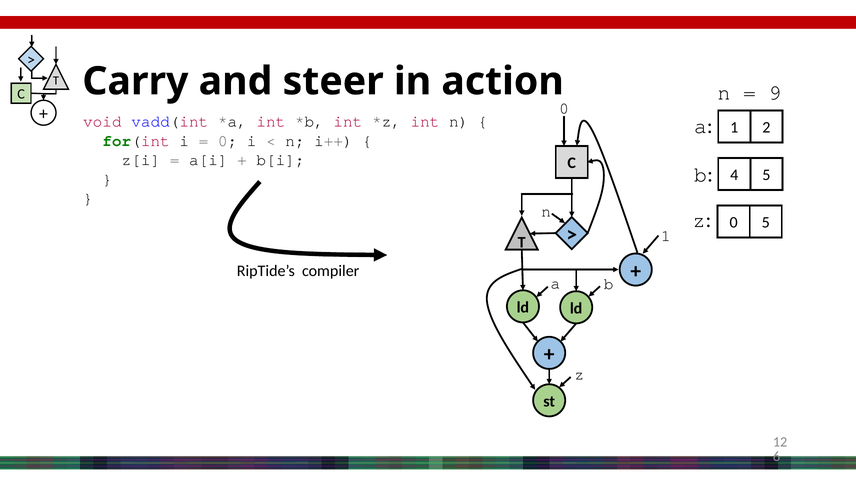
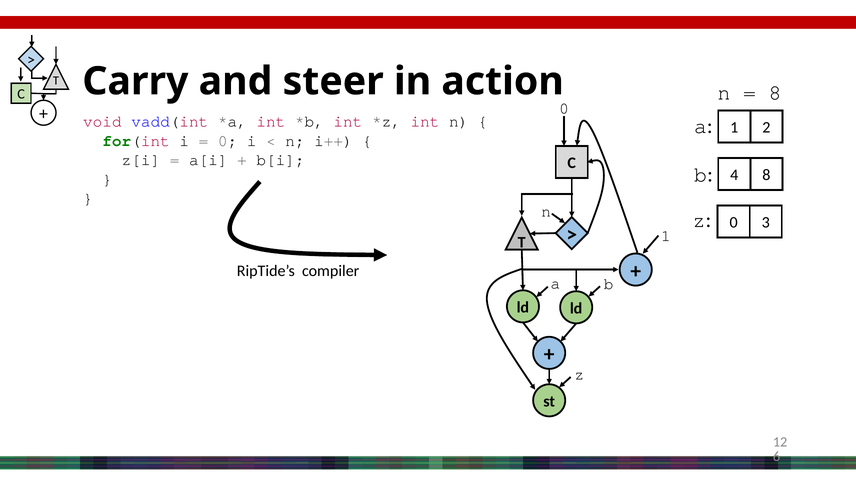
9 at (775, 93): 9 -> 8
4 5: 5 -> 8
0 5: 5 -> 3
